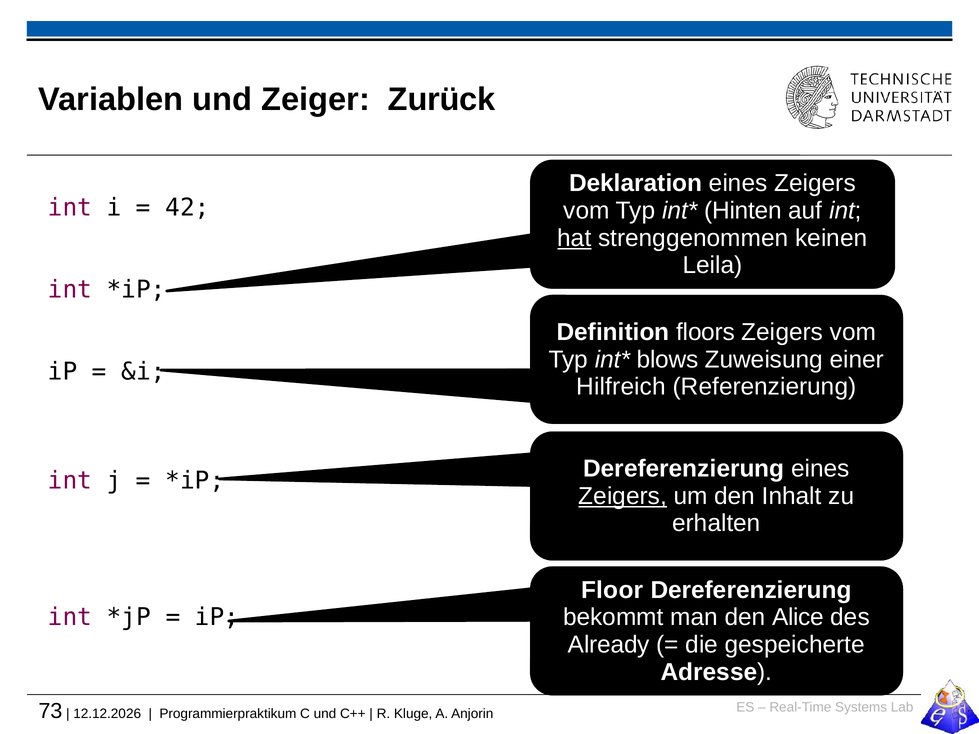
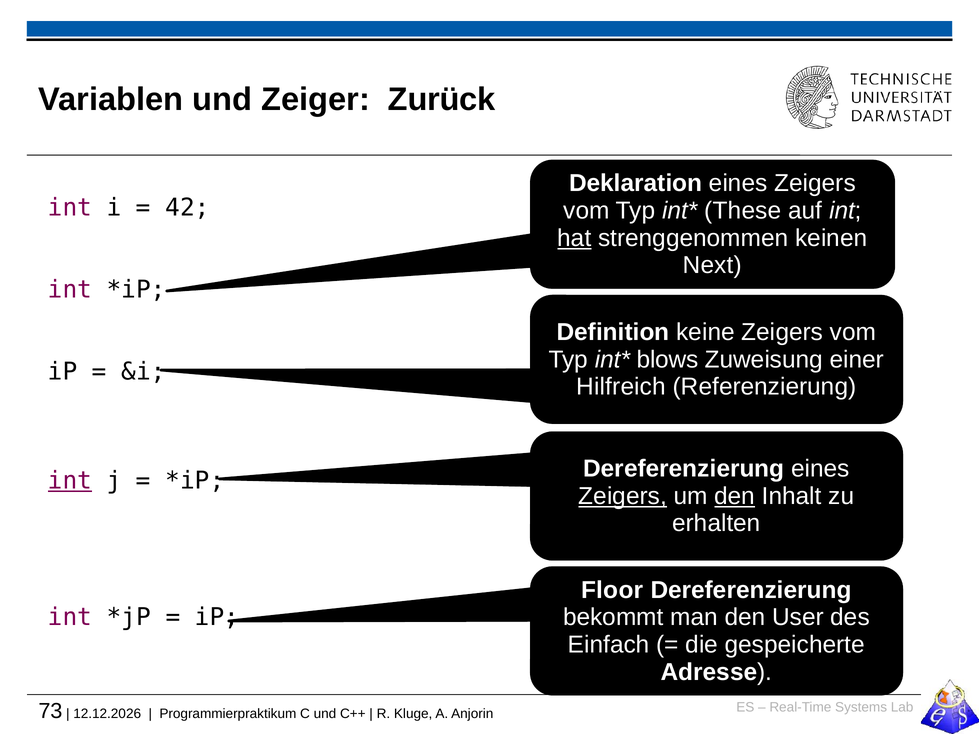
Hinten: Hinten -> These
Leila: Leila -> Next
floors: floors -> keine
int at (70, 481) underline: none -> present
den at (735, 496) underline: none -> present
Alice: Alice -> User
Already: Already -> Einfach
